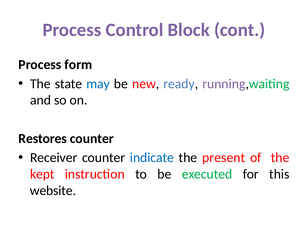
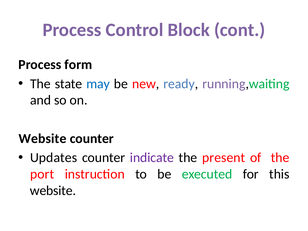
Restores at (43, 139): Restores -> Website
Receiver: Receiver -> Updates
indicate colour: blue -> purple
kept: kept -> port
